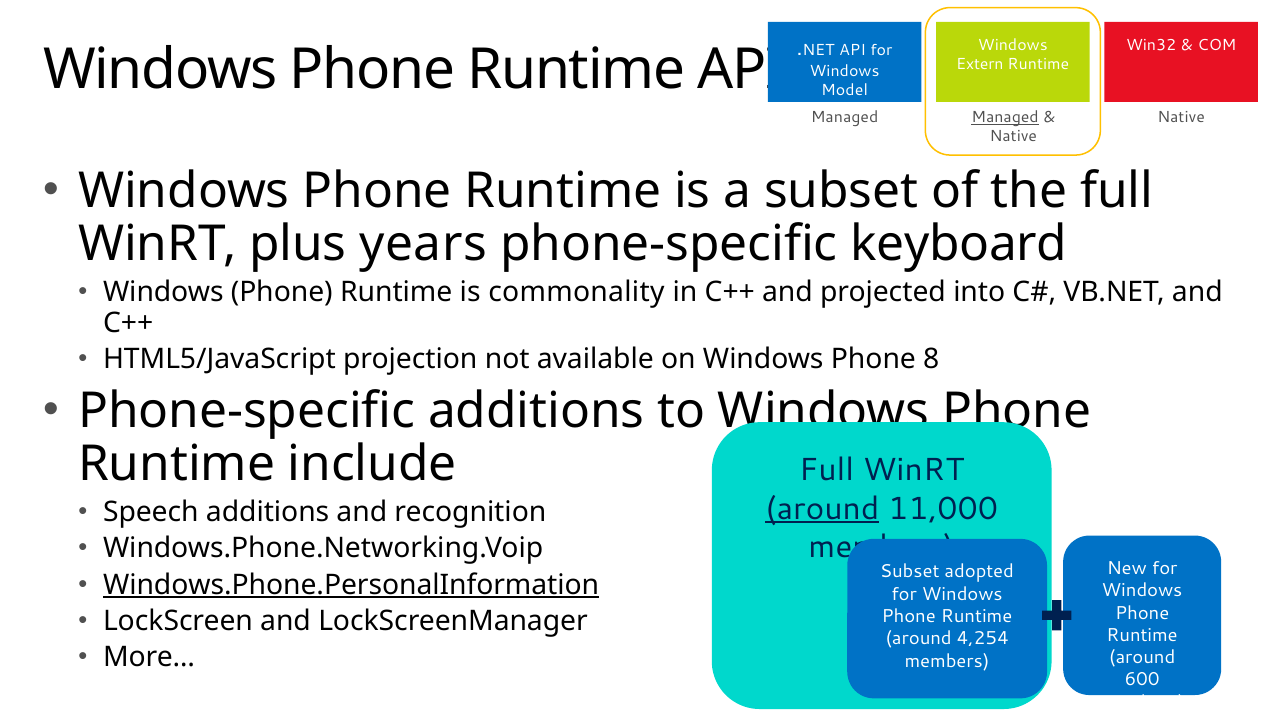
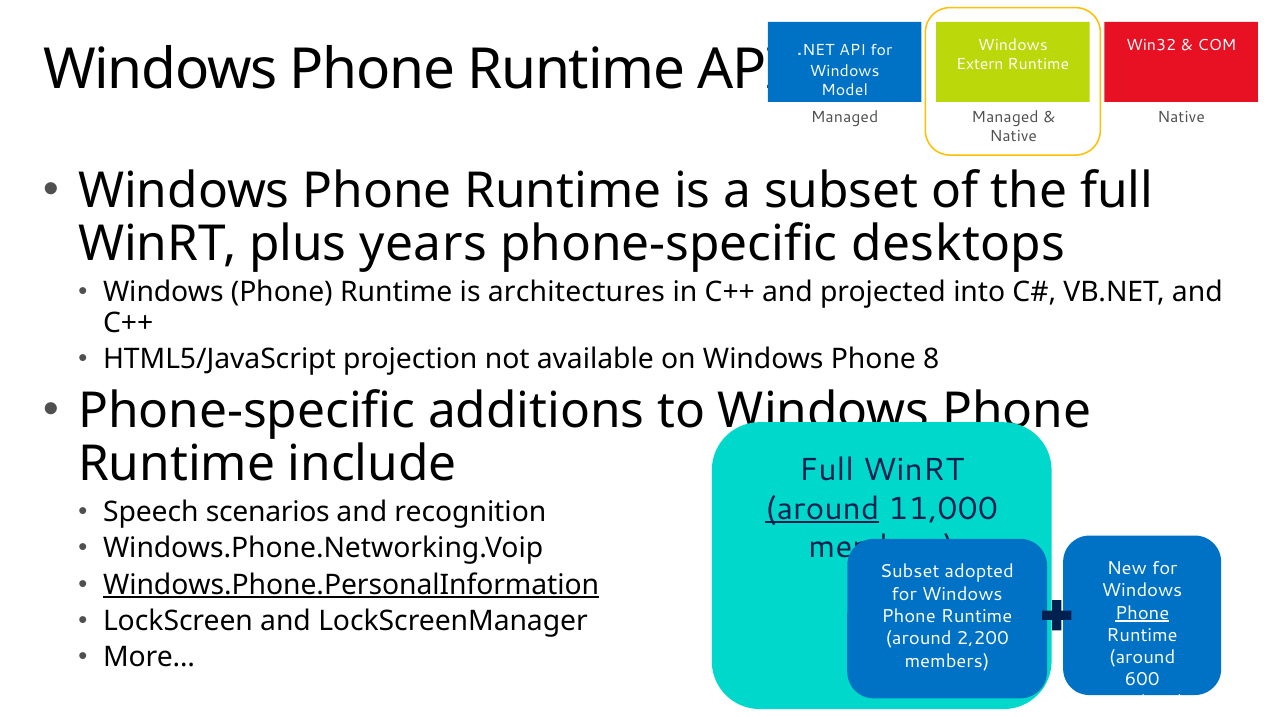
Managed at (1005, 117) underline: present -> none
keyboard: keyboard -> desktops
commonality: commonality -> architectures
Speech additions: additions -> scenarios
Phone at (1142, 613) underline: none -> present
4,254: 4,254 -> 2,200
